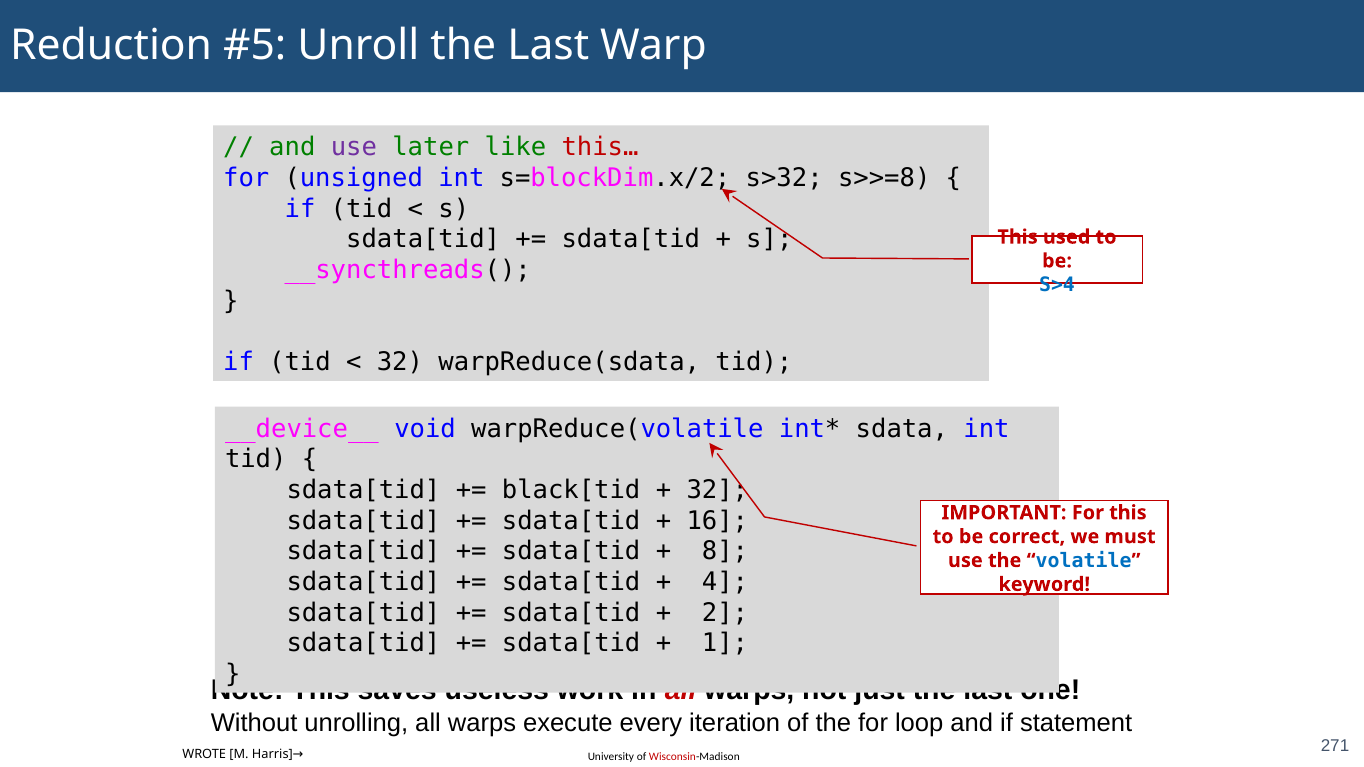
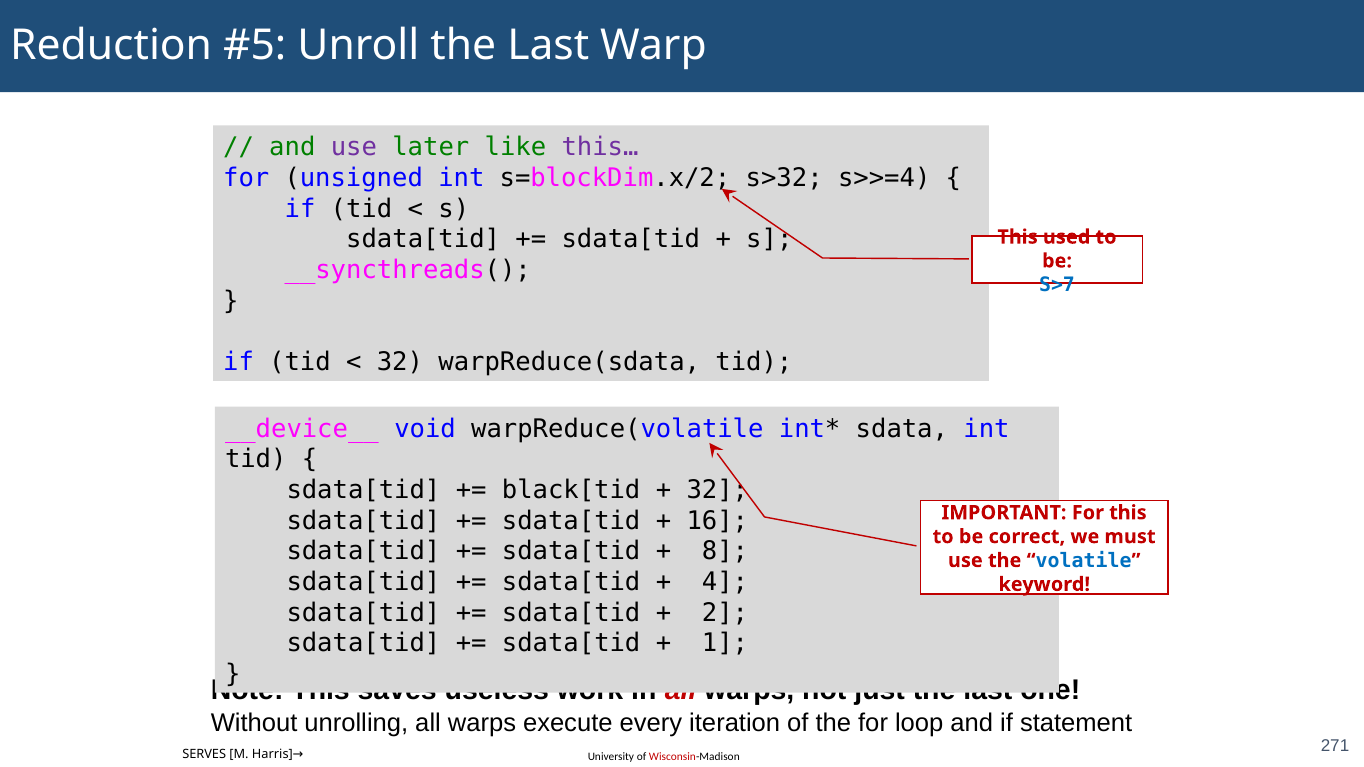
this… colour: red -> purple
s>>=8: s>>=8 -> s>>=4
S>4: S>4 -> S>7
WROTE: WROTE -> SERVES
